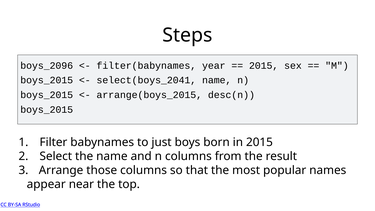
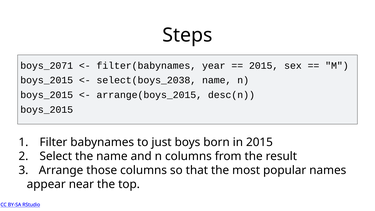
boys_2096: boys_2096 -> boys_2071
select(boys_2041: select(boys_2041 -> select(boys_2038
